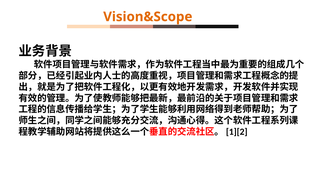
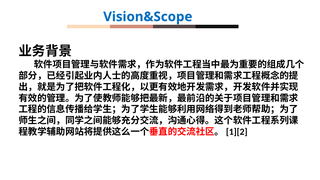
Vision&Scope colour: orange -> blue
